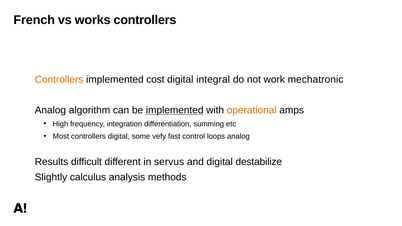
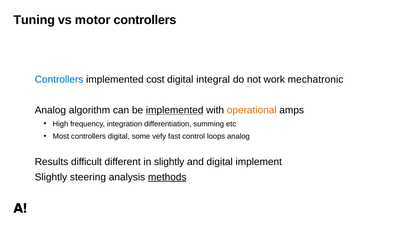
French: French -> Tuning
works: works -> motor
Controllers at (59, 79) colour: orange -> blue
in servus: servus -> slightly
destabilize: destabilize -> implement
calculus: calculus -> steering
methods underline: none -> present
